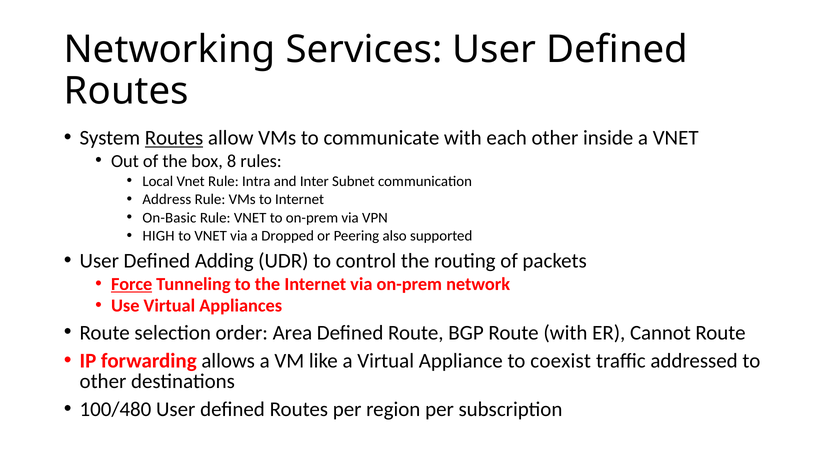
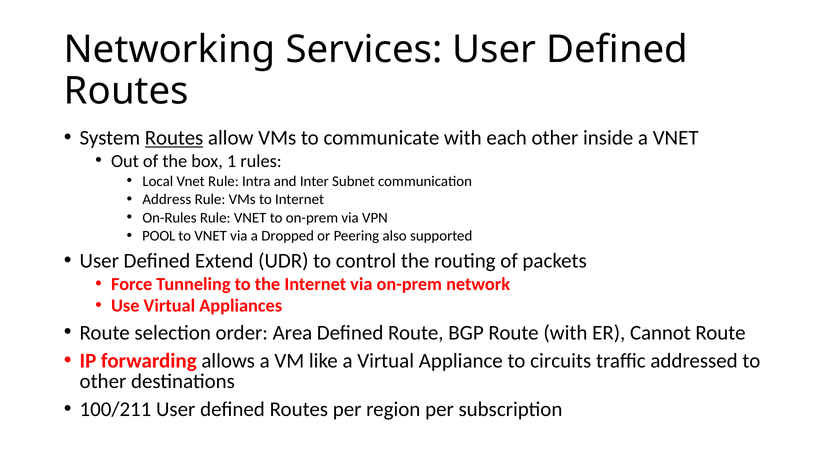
8: 8 -> 1
On-Basic: On-Basic -> On-Rules
HIGH: HIGH -> POOL
Adding: Adding -> Extend
Force underline: present -> none
coexist: coexist -> circuits
100/480: 100/480 -> 100/211
